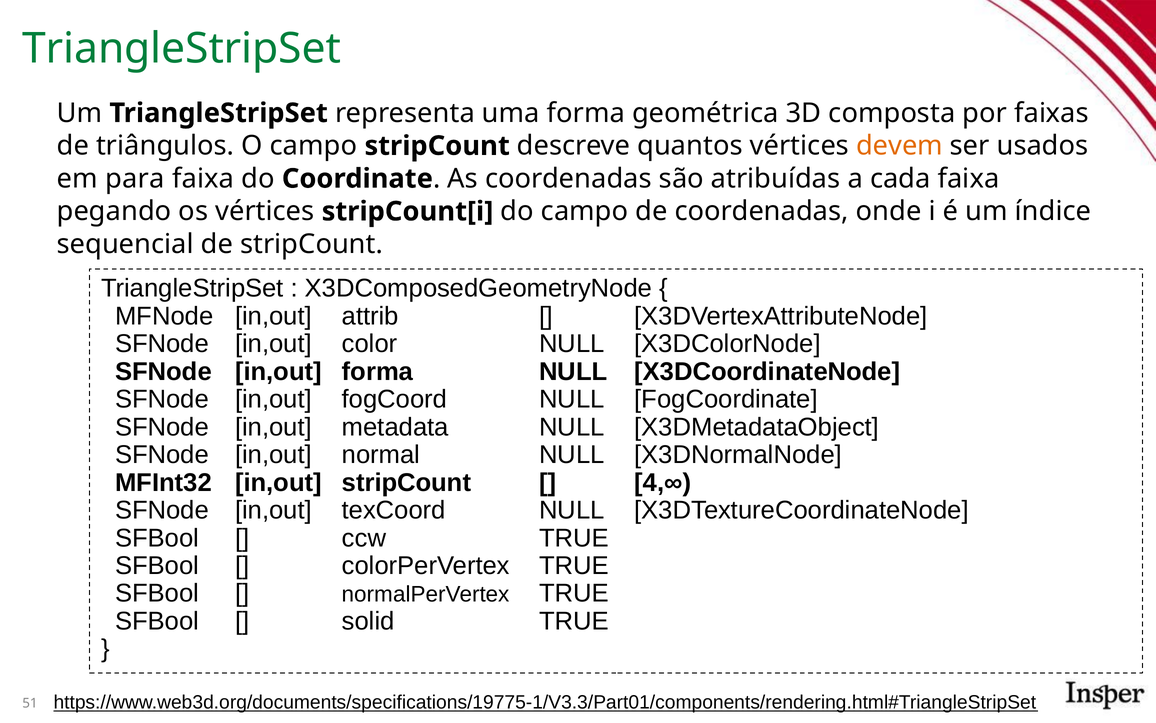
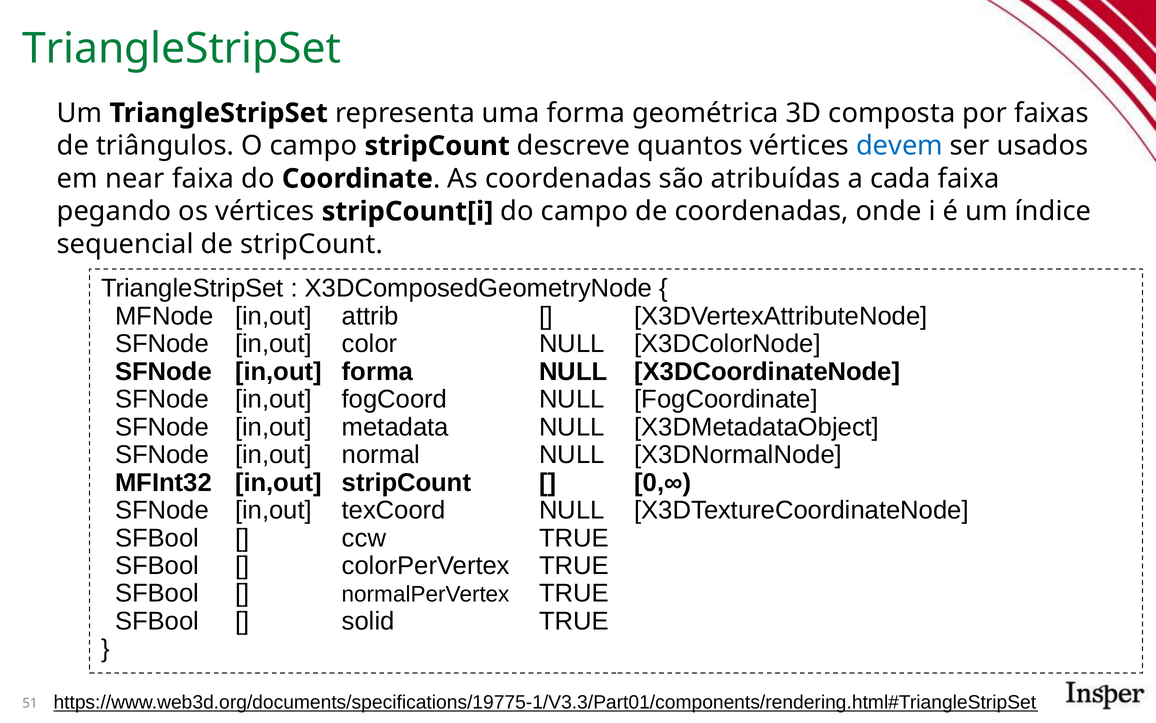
devem colour: orange -> blue
para: para -> near
4,∞: 4,∞ -> 0,∞
